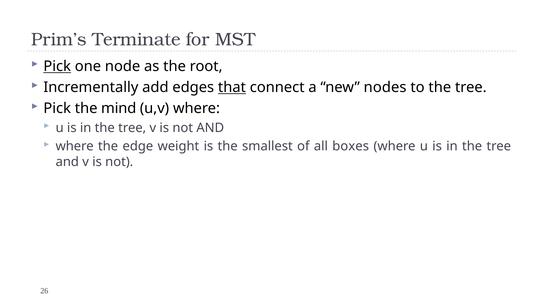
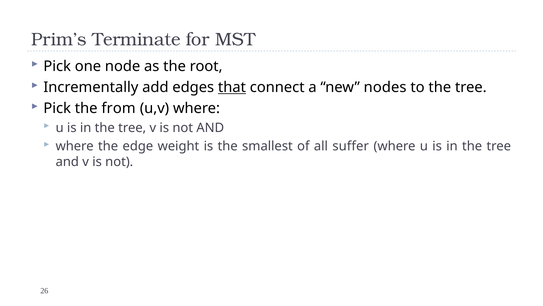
Pick at (57, 66) underline: present -> none
mind: mind -> from
boxes: boxes -> suffer
